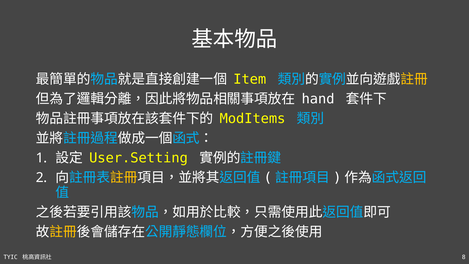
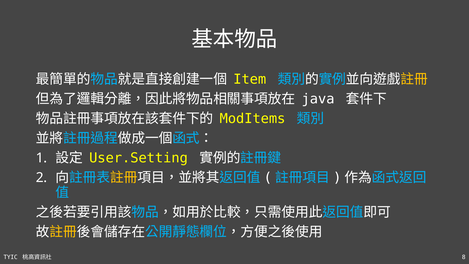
hand: hand -> java
